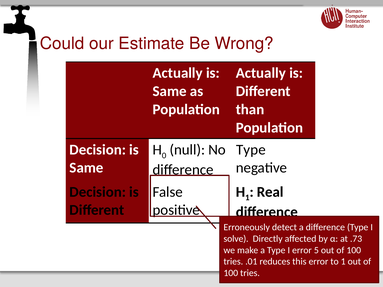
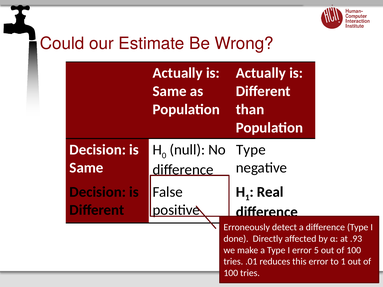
solve: solve -> done
.73: .73 -> .93
